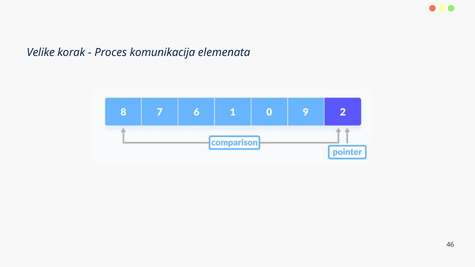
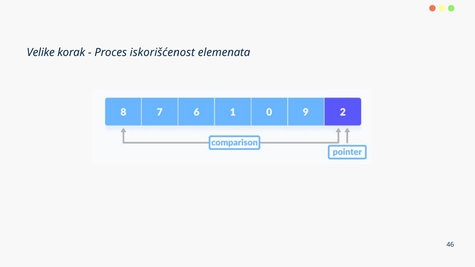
komunikacija: komunikacija -> iskorišćenost
